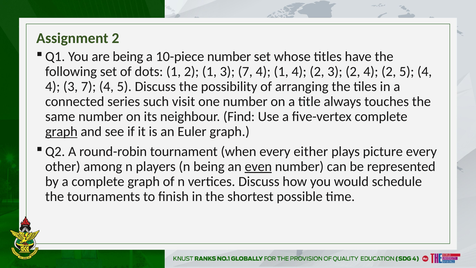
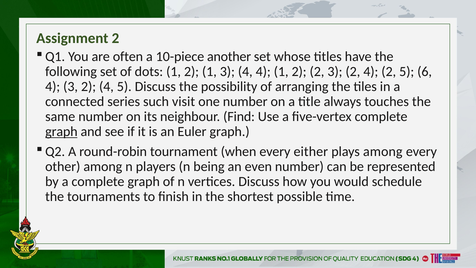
are being: being -> often
10-piece number: number -> another
1 3 7: 7 -> 4
4 1 4: 4 -> 2
5 4: 4 -> 6
4 3 7: 7 -> 2
plays picture: picture -> among
even underline: present -> none
